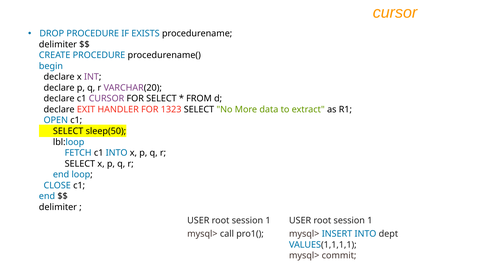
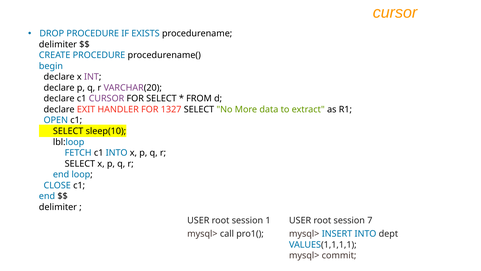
1323: 1323 -> 1327
sleep(50: sleep(50 -> sleep(10
1 at (370, 220): 1 -> 7
